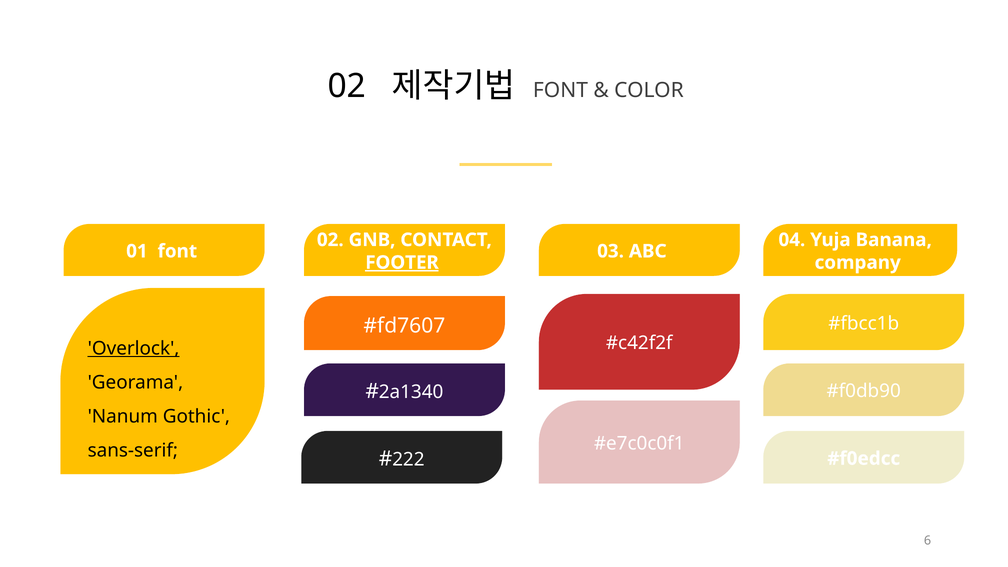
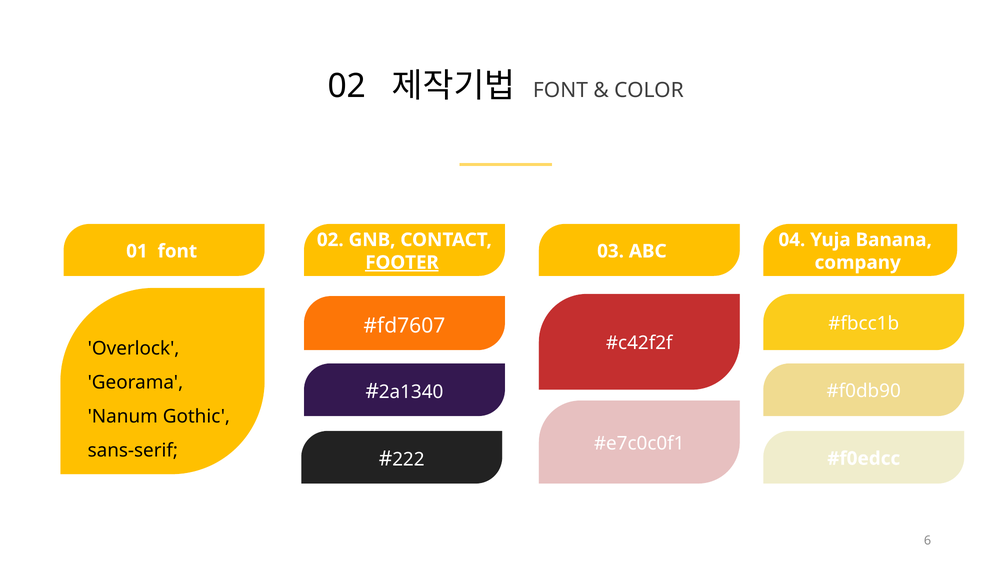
Overlock underline: present -> none
